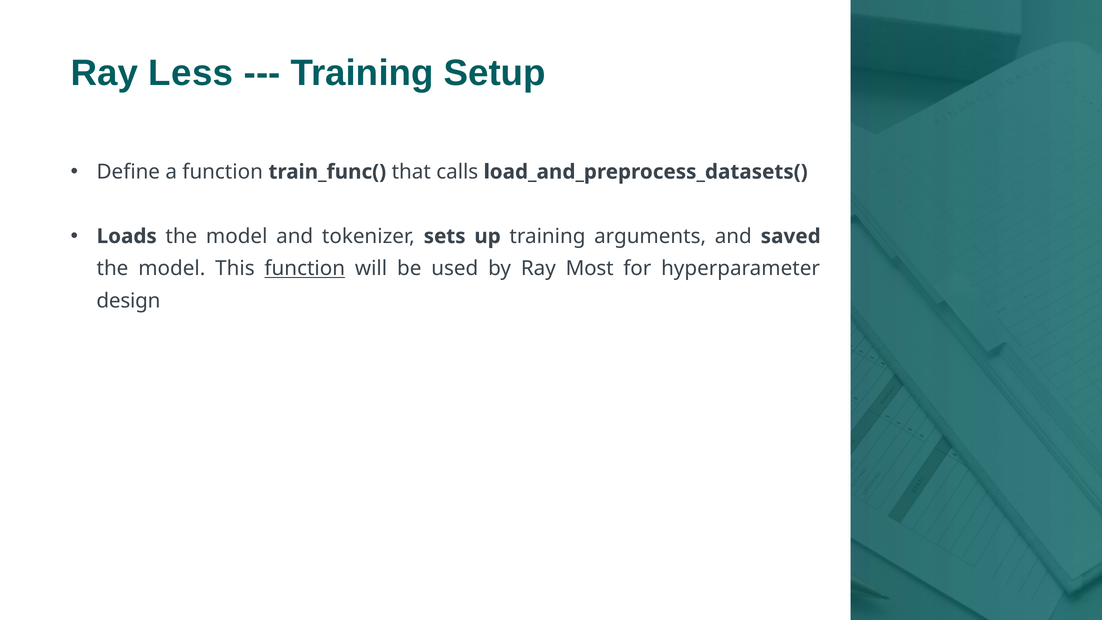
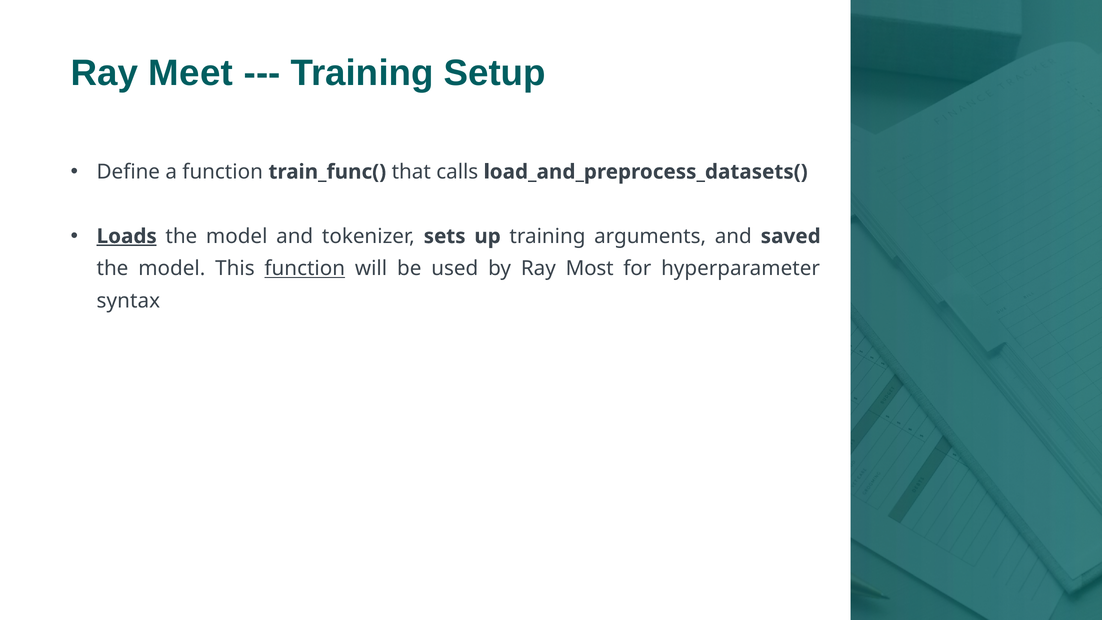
Less: Less -> Meet
Loads underline: none -> present
design: design -> syntax
